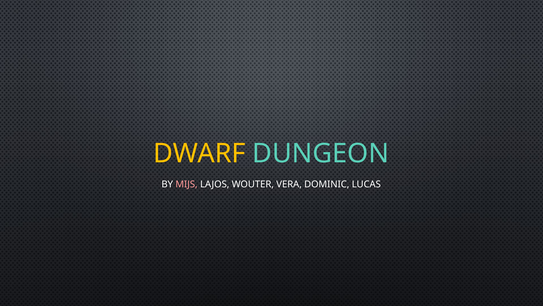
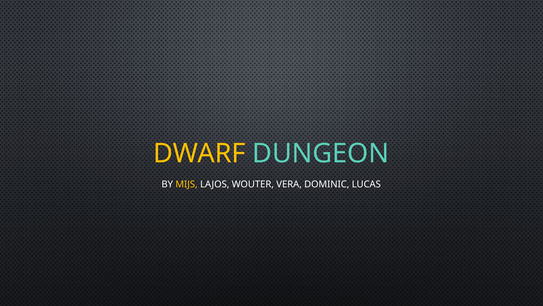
MIJS colour: pink -> yellow
